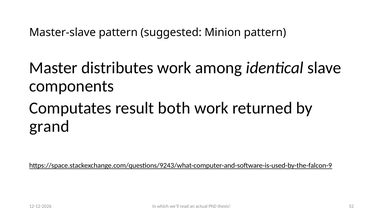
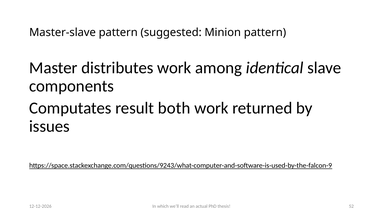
grand: grand -> issues
